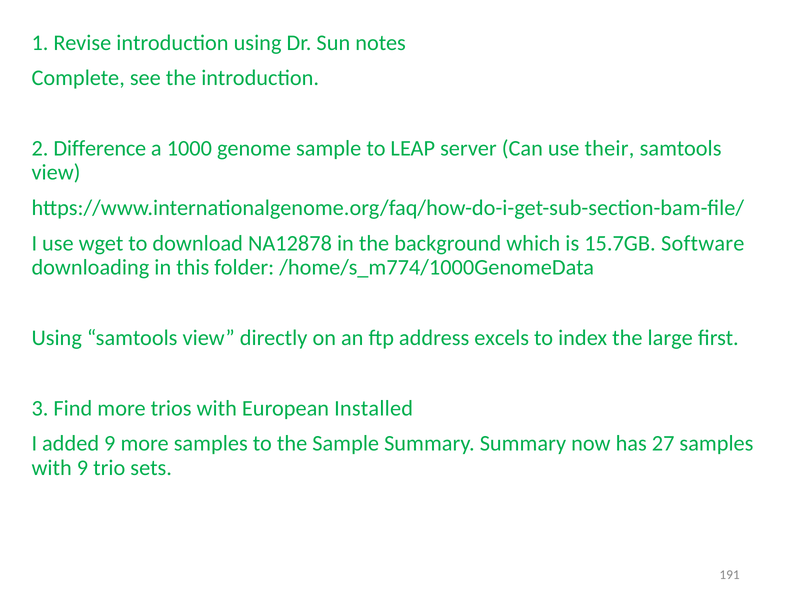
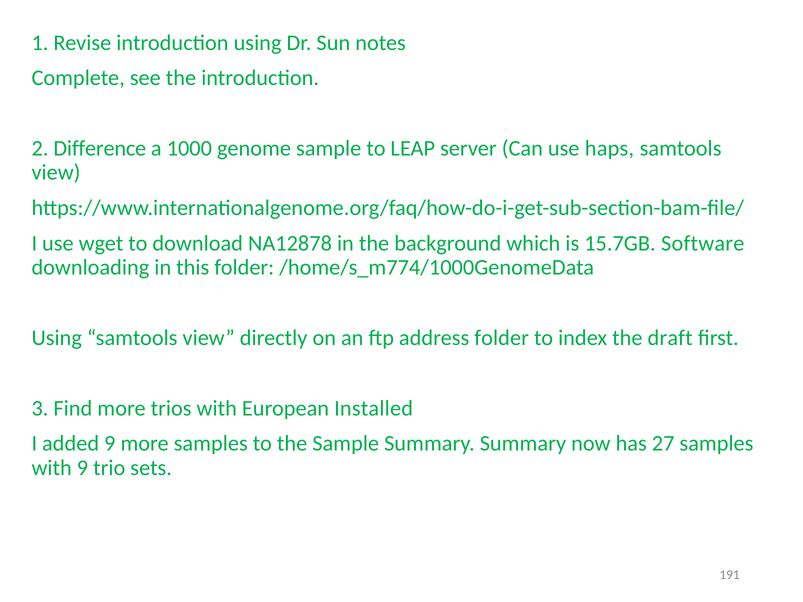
their: their -> haps
address excels: excels -> folder
large: large -> draft
